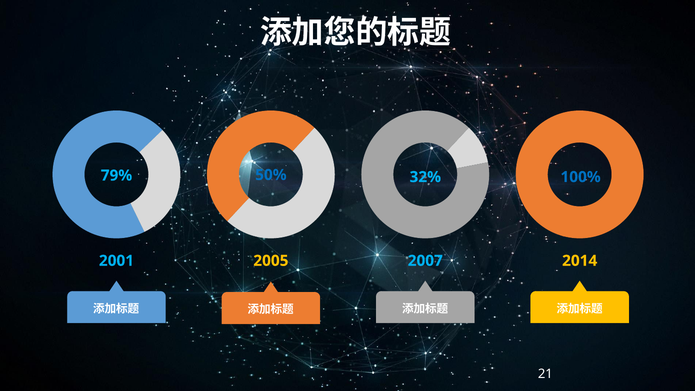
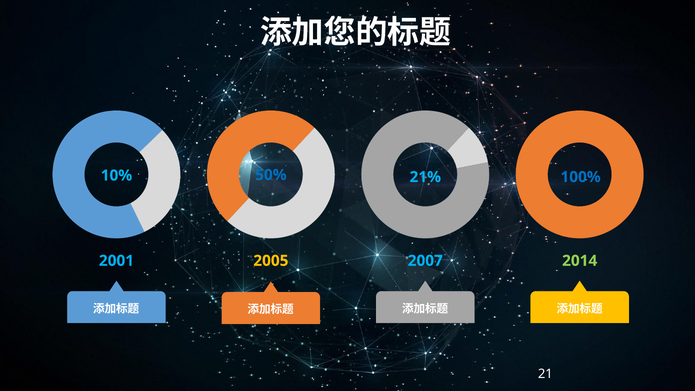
79%: 79% -> 10%
32%: 32% -> 21%
2014 colour: yellow -> light green
